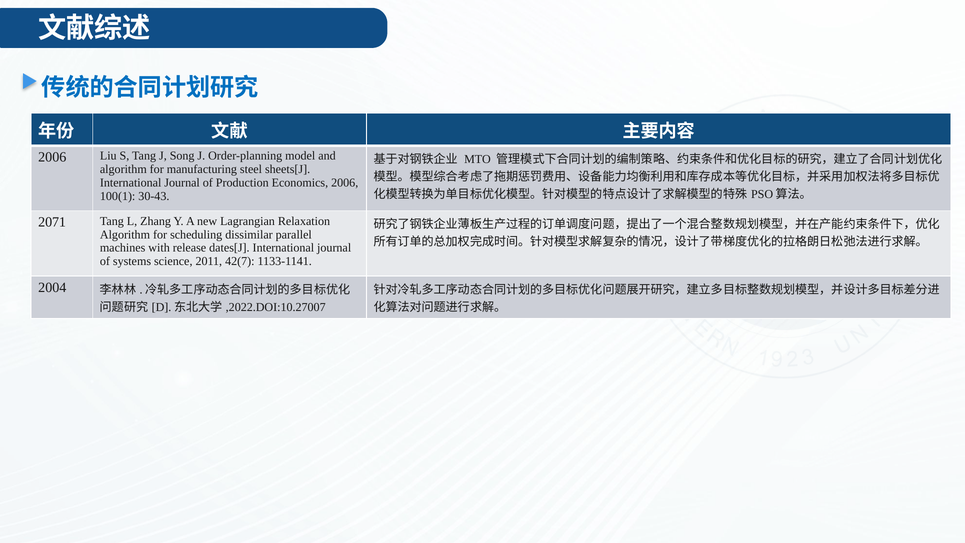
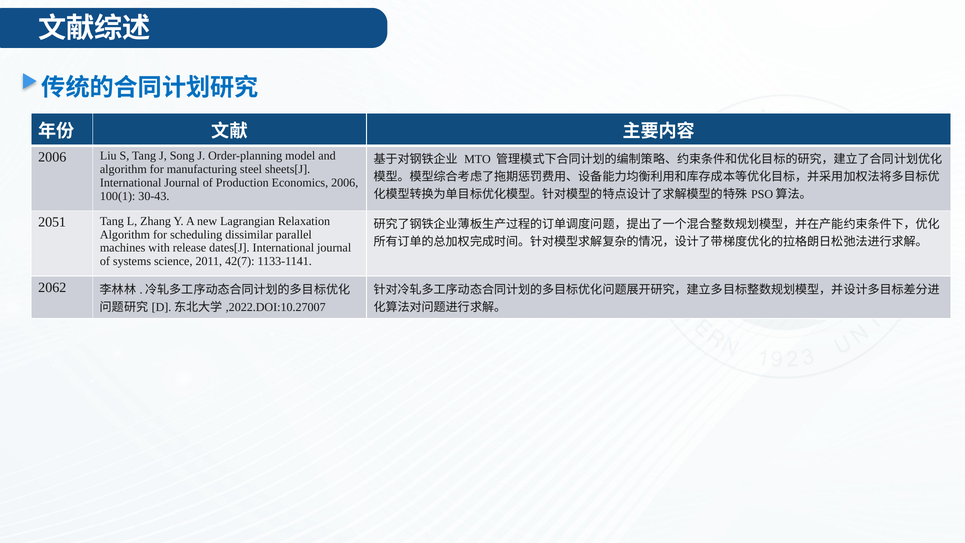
2071: 2071 -> 2051
2004: 2004 -> 2062
